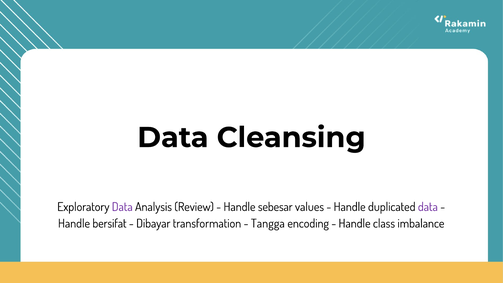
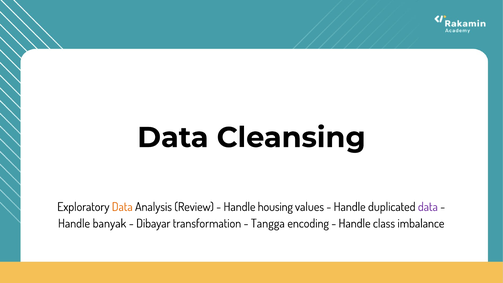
Data at (122, 207) colour: purple -> orange
sebesar: sebesar -> housing
bersifat: bersifat -> banyak
